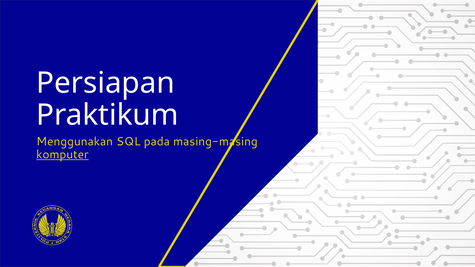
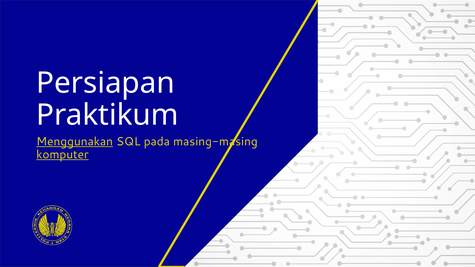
Menggunakan underline: none -> present
